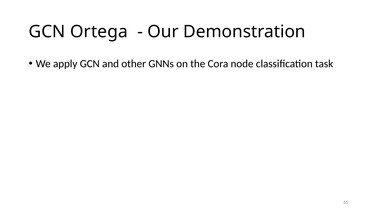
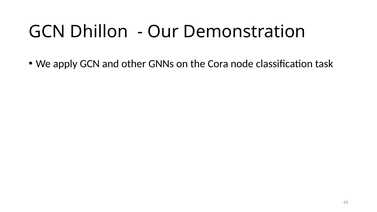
Ortega: Ortega -> Dhillon
